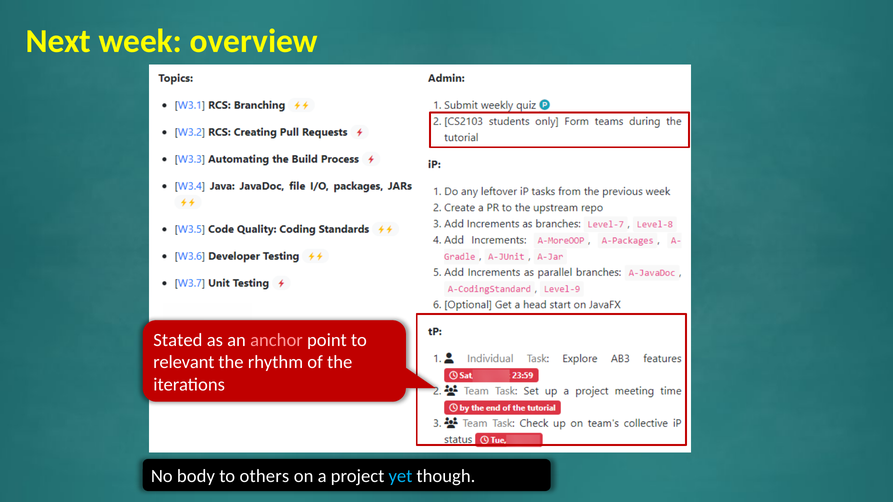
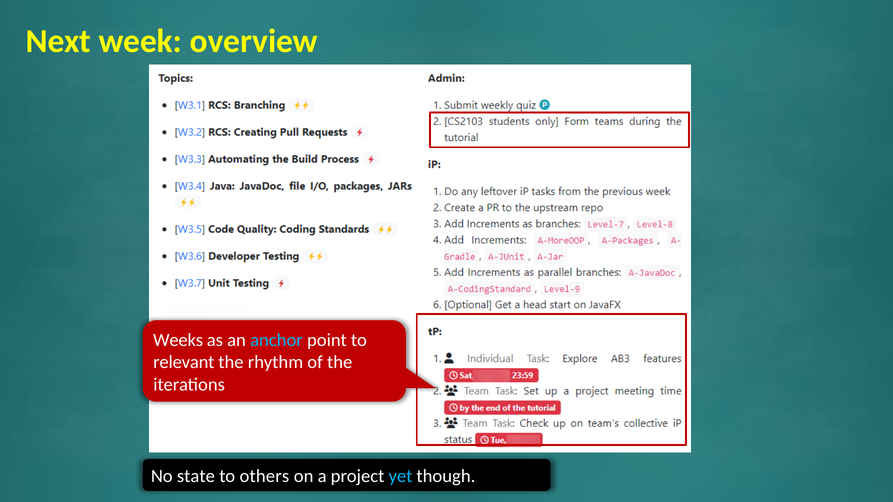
Stated: Stated -> Weeks
anchor colour: pink -> light blue
body: body -> state
